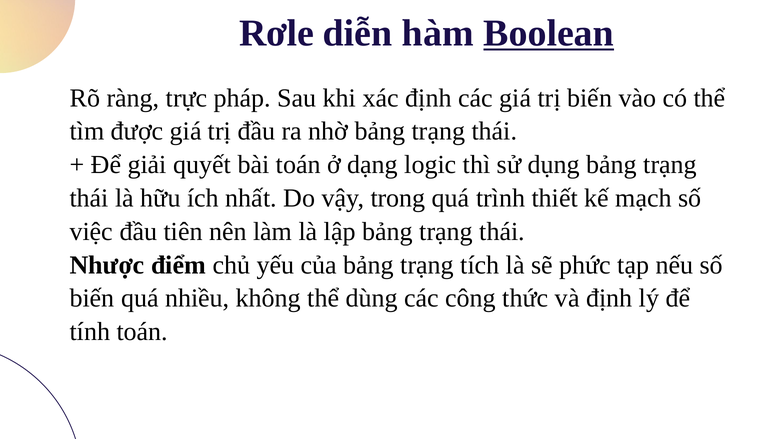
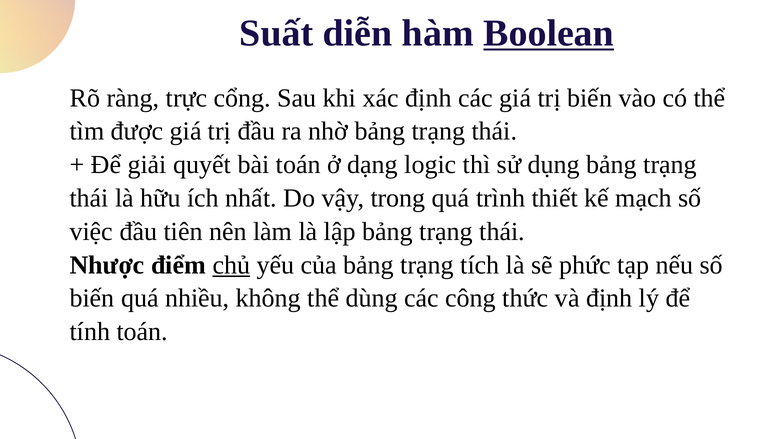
Rơle: Rơle -> Suất
pháp: pháp -> cổng
chủ underline: none -> present
